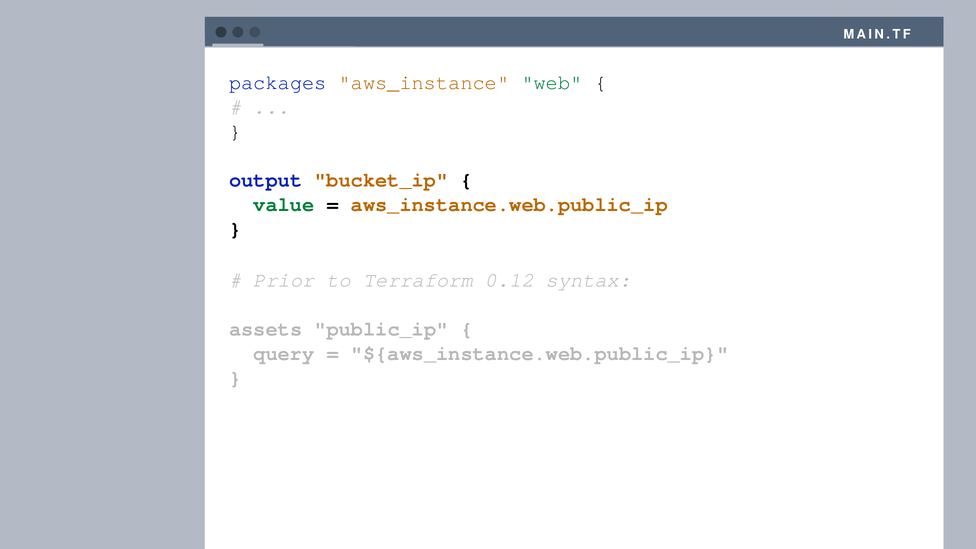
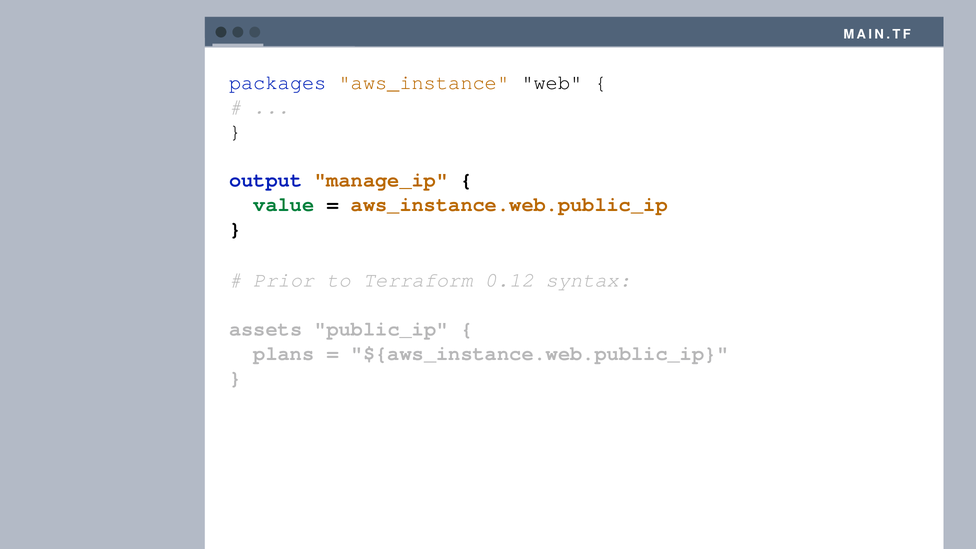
web colour: green -> black
bucket_ip: bucket_ip -> manage_ip
query: query -> plans
